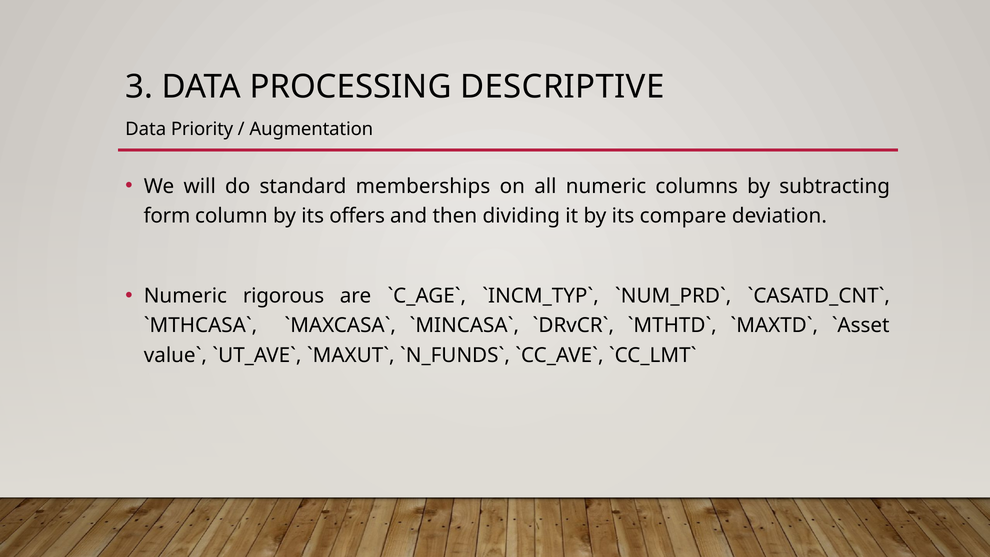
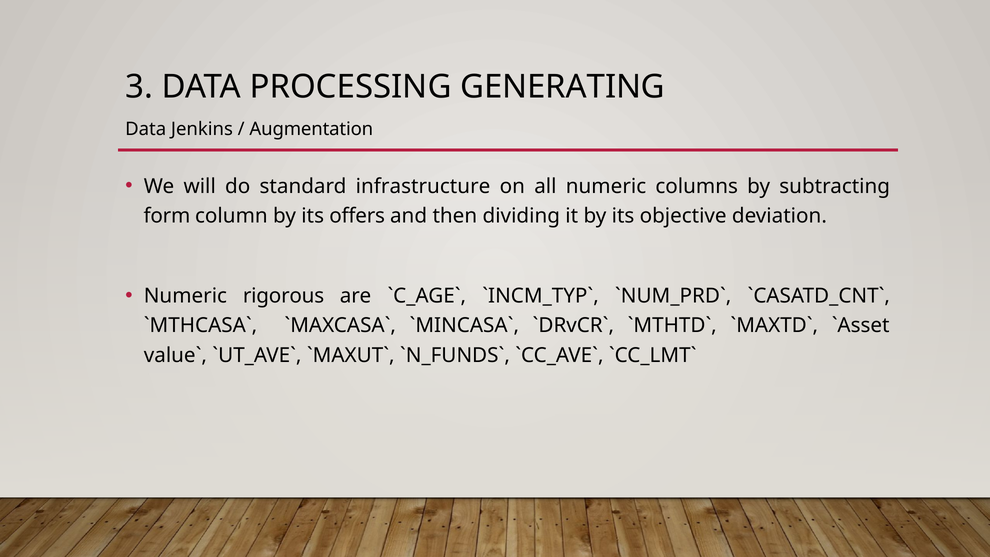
DESCRIPTIVE: DESCRIPTIVE -> GENERATING
Priority: Priority -> Jenkins
memberships: memberships -> infrastructure
compare: compare -> objective
